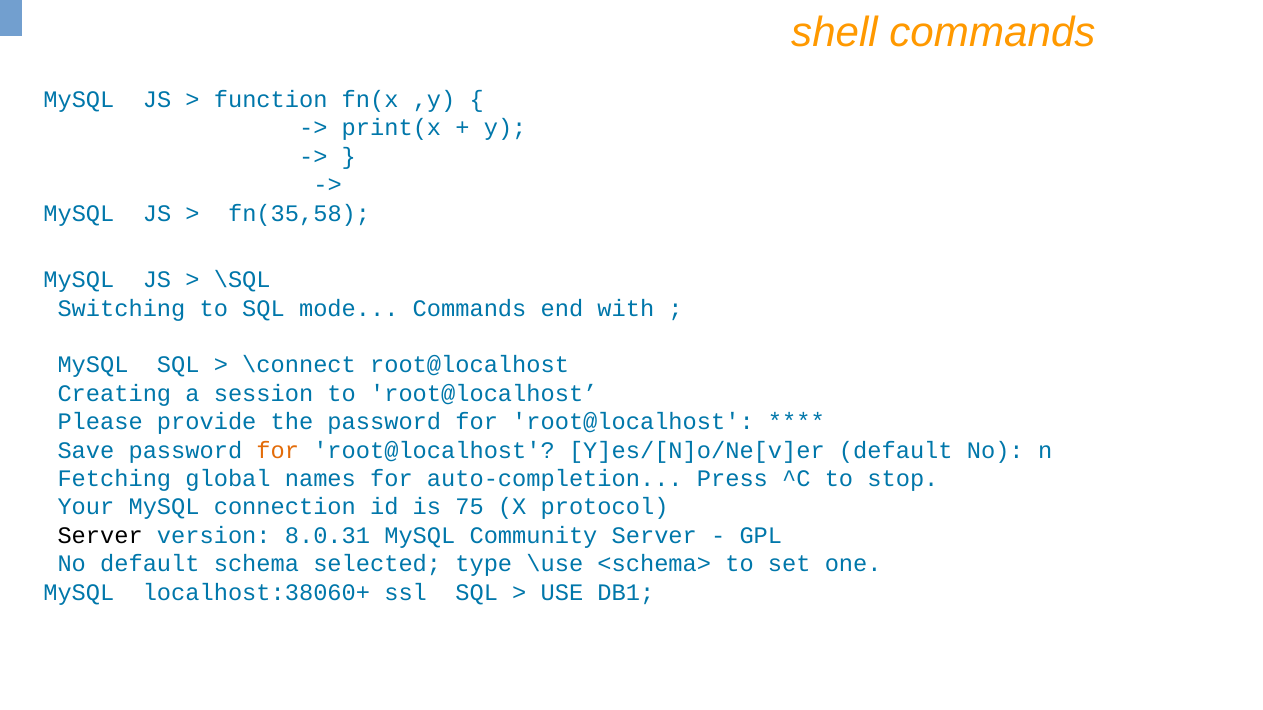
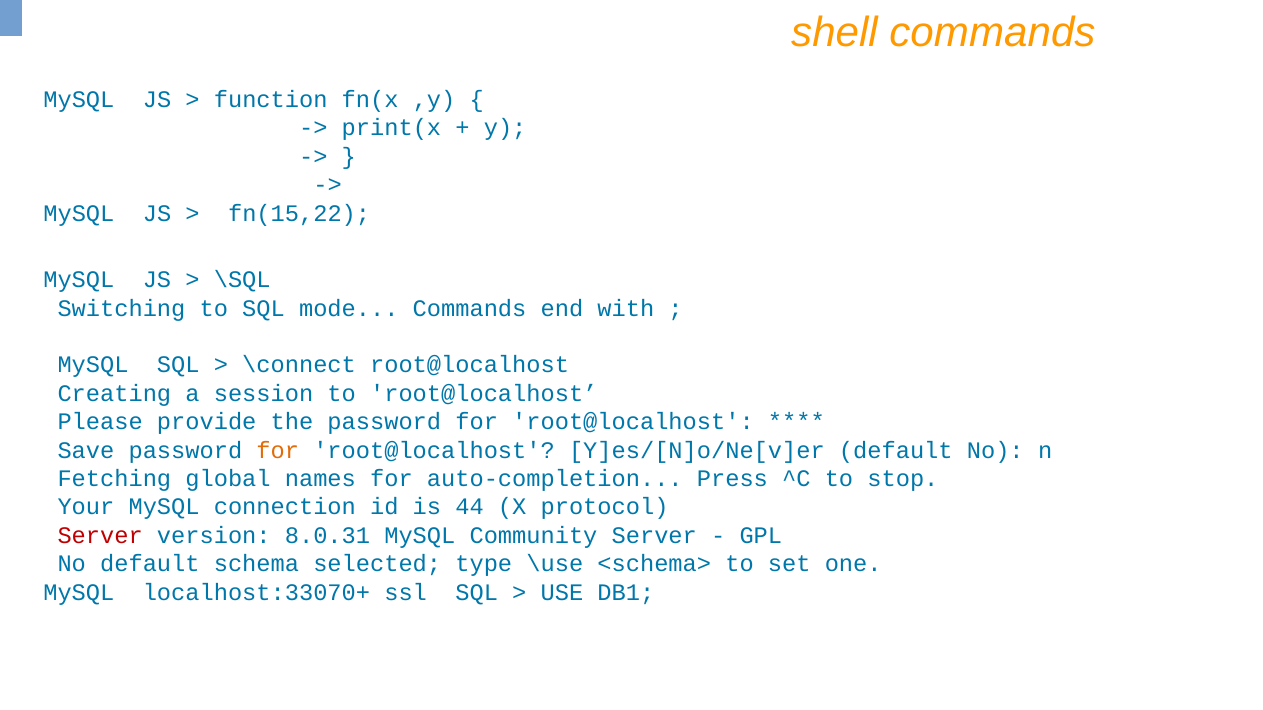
fn(35,58: fn(35,58 -> fn(15,22
75: 75 -> 44
Server at (100, 536) colour: black -> red
localhost:38060+: localhost:38060+ -> localhost:33070+
